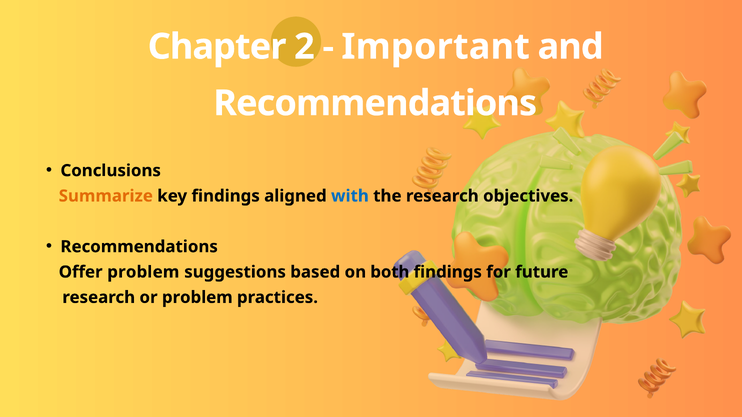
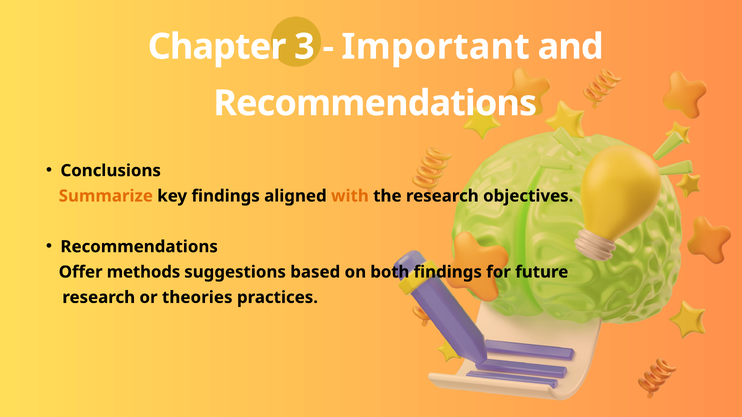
2: 2 -> 3
with colour: blue -> orange
Offer problem: problem -> methods
or problem: problem -> theories
